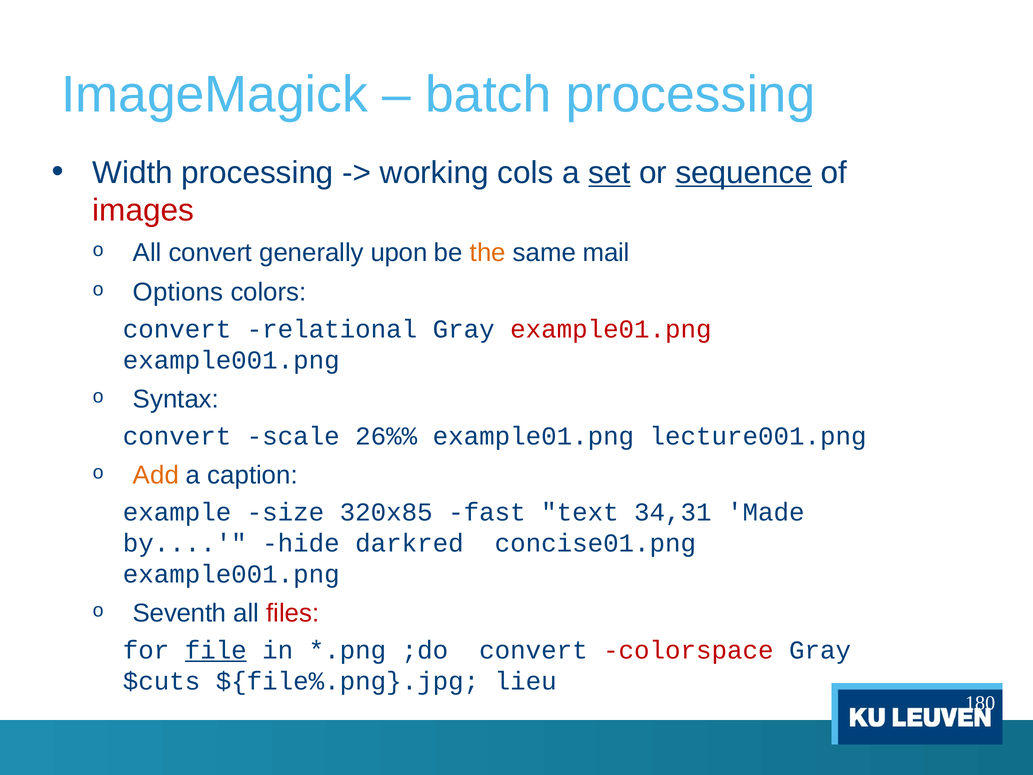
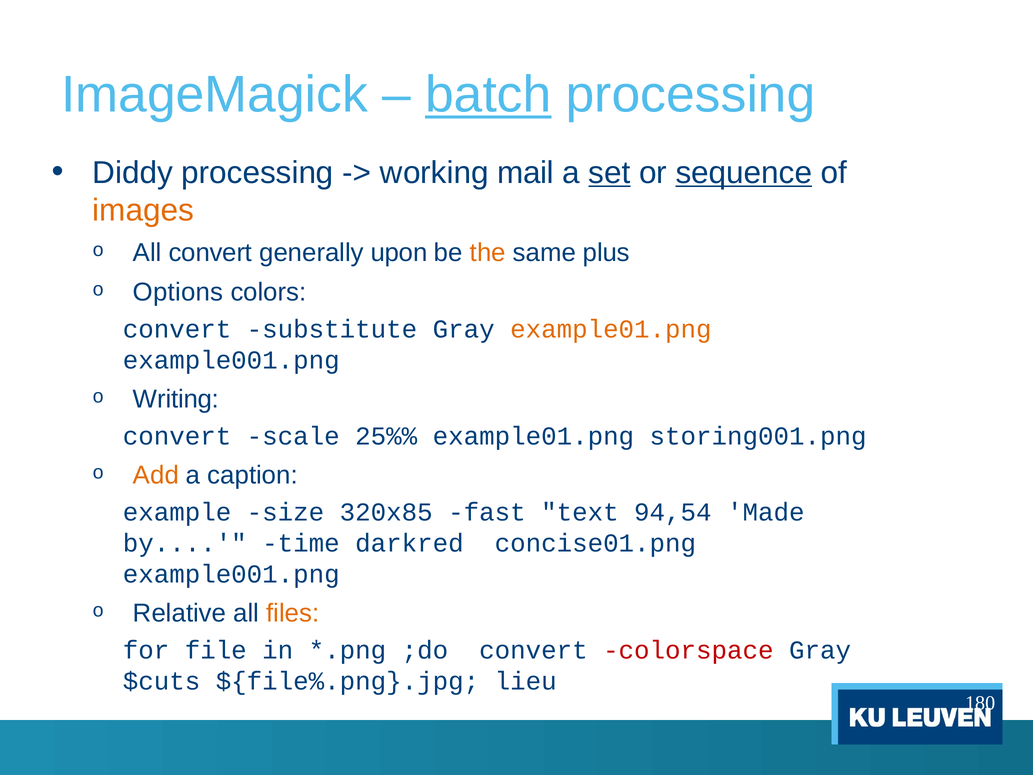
batch underline: none -> present
Width: Width -> Diddy
cols: cols -> mail
images colour: red -> orange
mail: mail -> plus
relational: relational -> substitute
example01.png at (611, 329) colour: red -> orange
Syntax: Syntax -> Writing
26%%: 26%% -> 25%%
lecture001.png: lecture001.png -> storing001.png
34,31: 34,31 -> 94,54
hide: hide -> time
Seventh: Seventh -> Relative
files colour: red -> orange
file underline: present -> none
